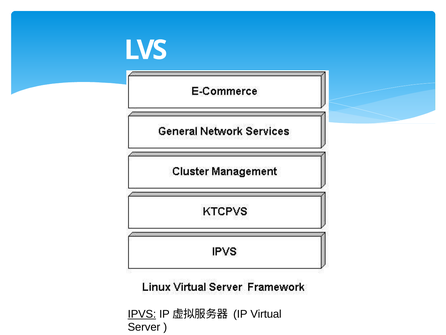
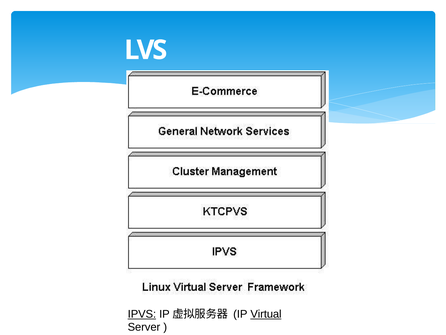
Virtual underline: none -> present
